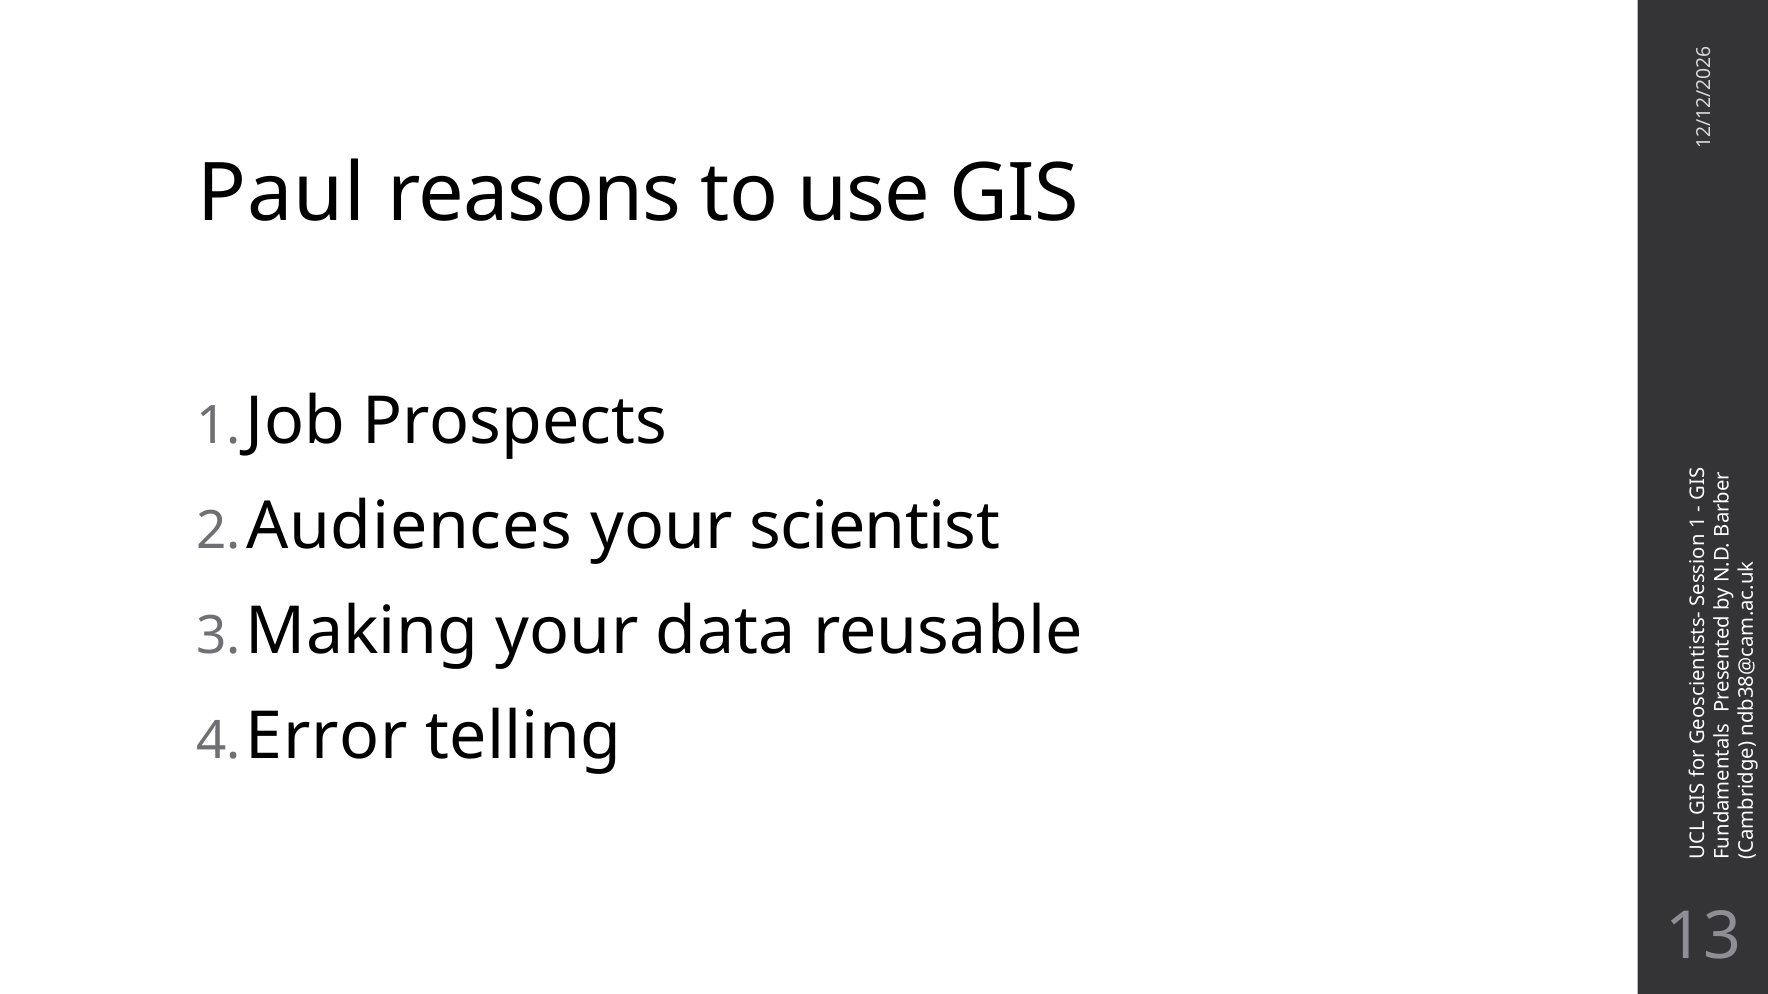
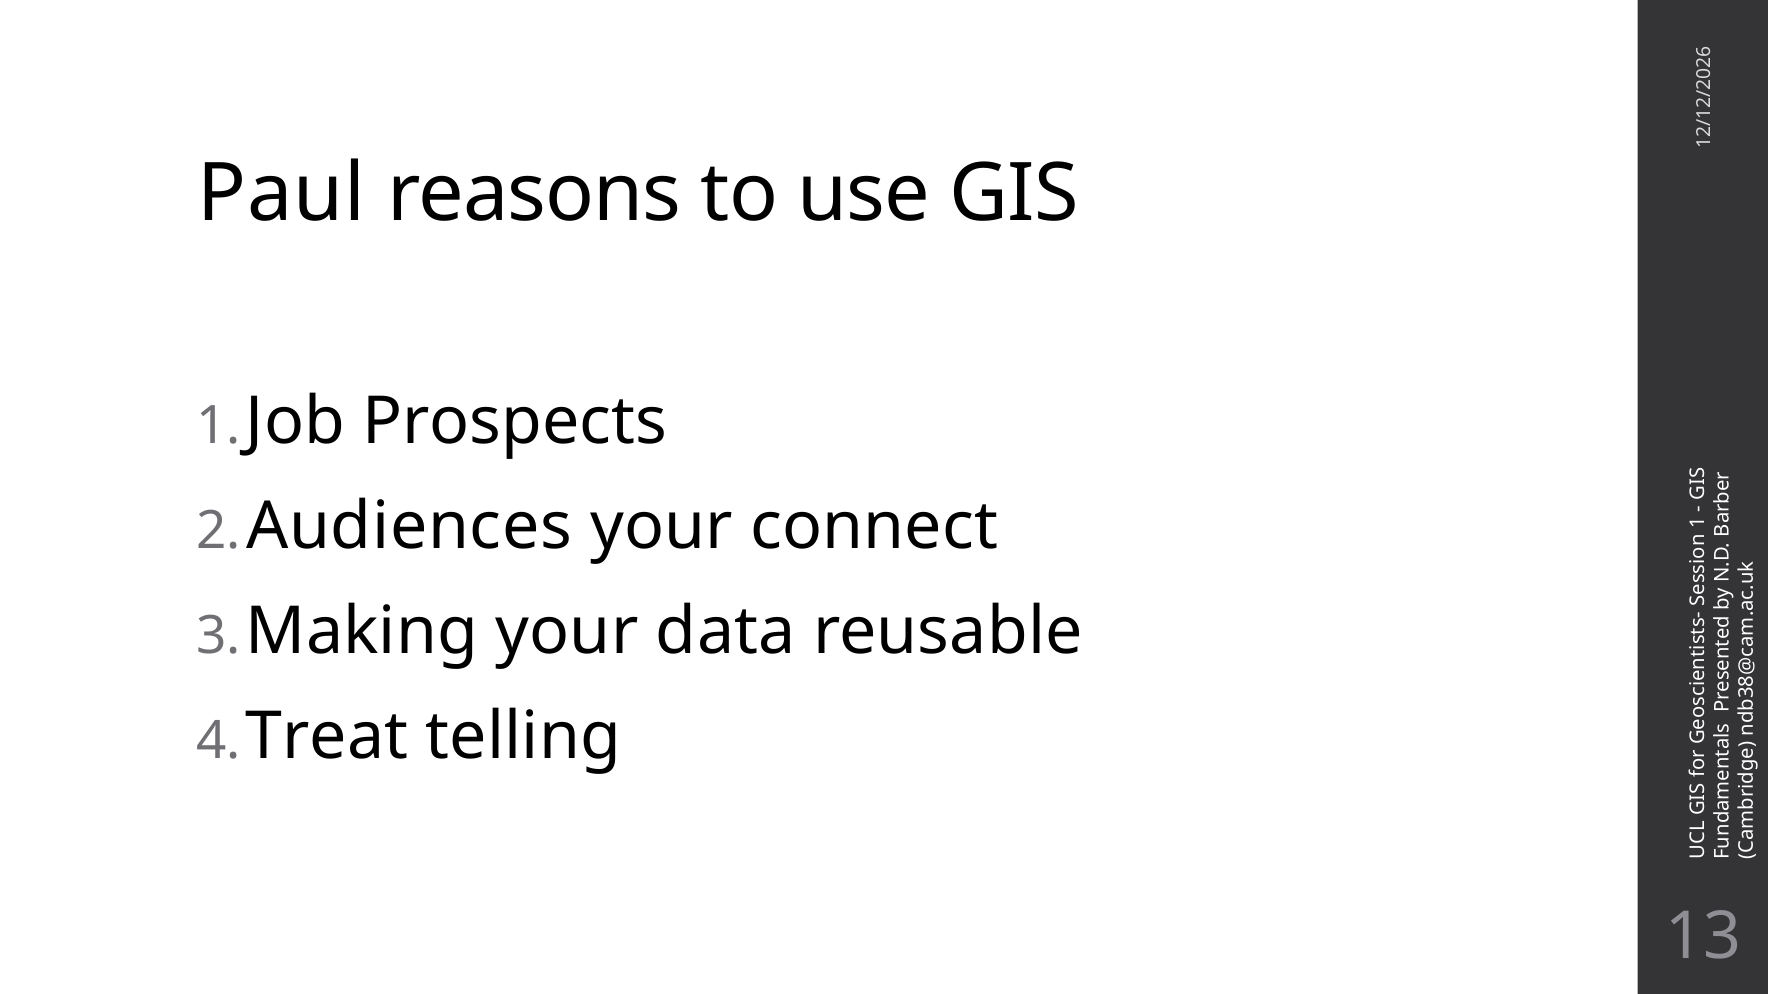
scientist: scientist -> connect
Error: Error -> Treat
